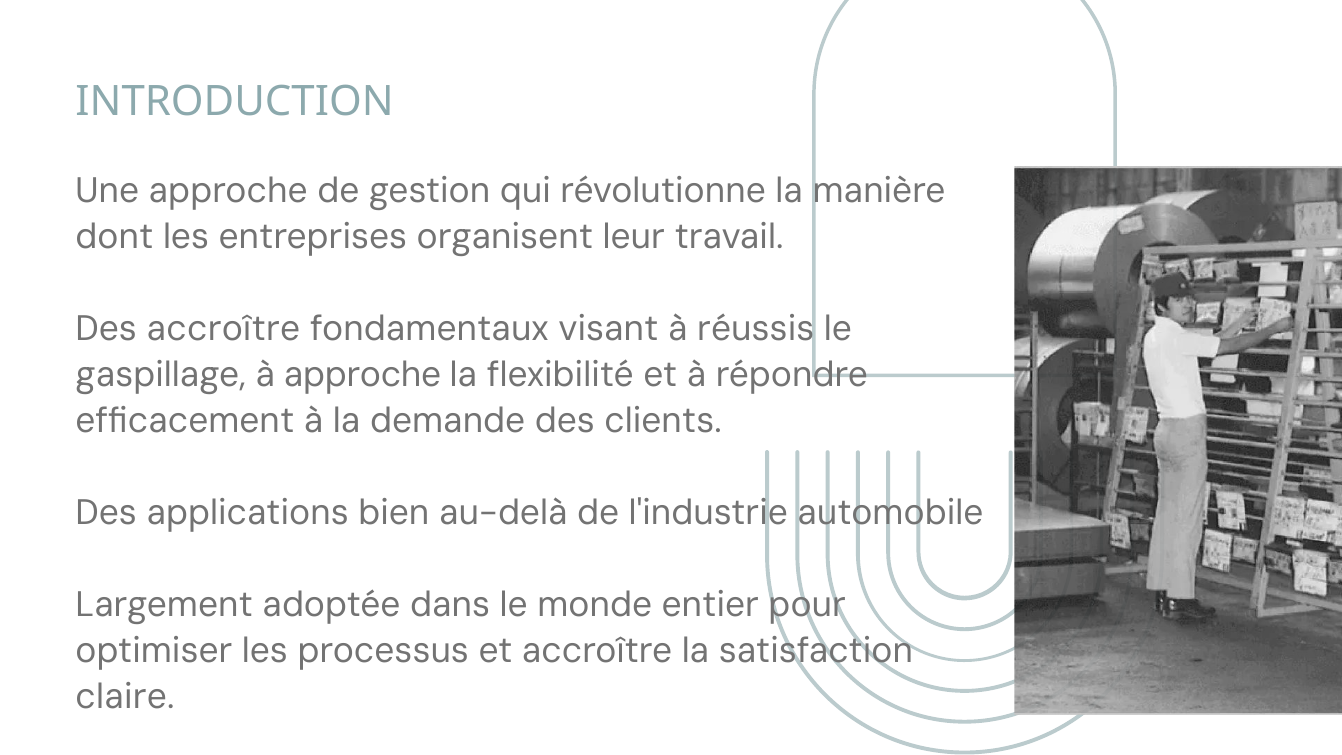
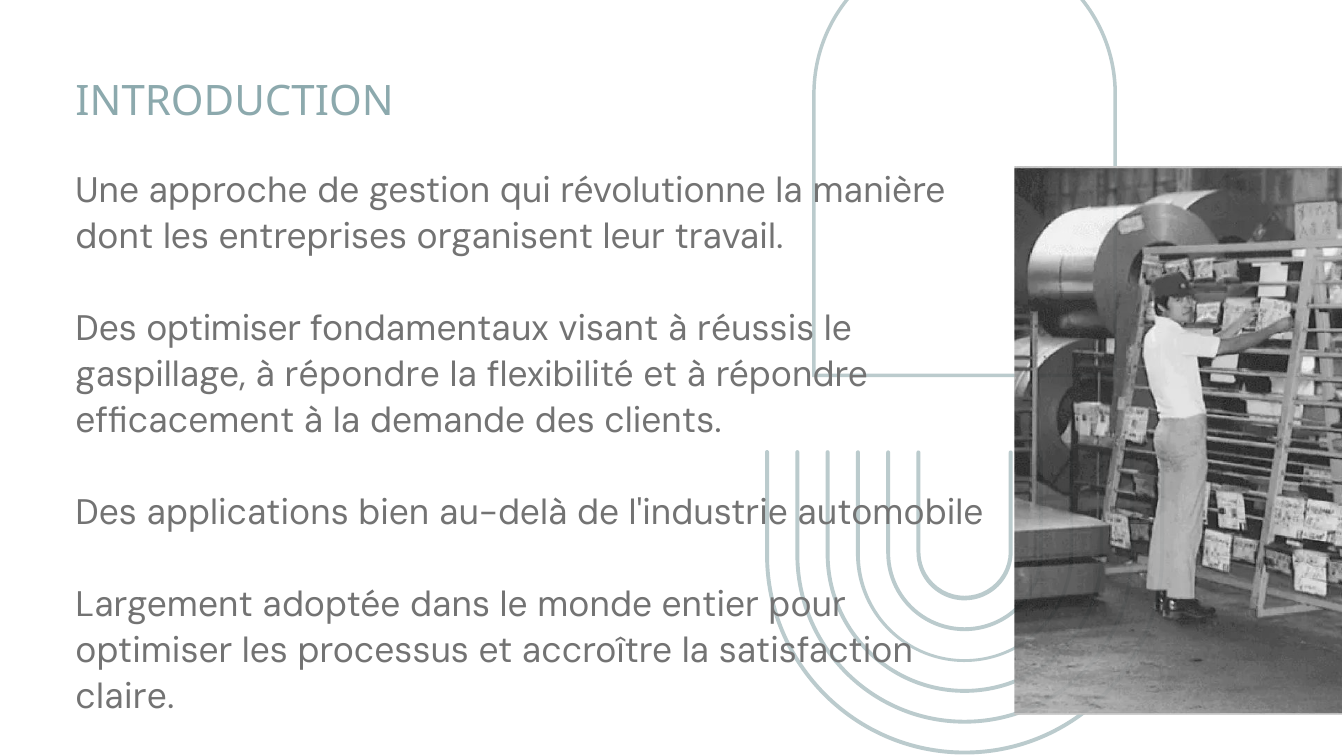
Des accroître: accroître -> optimiser
gaspillage à approche: approche -> répondre
